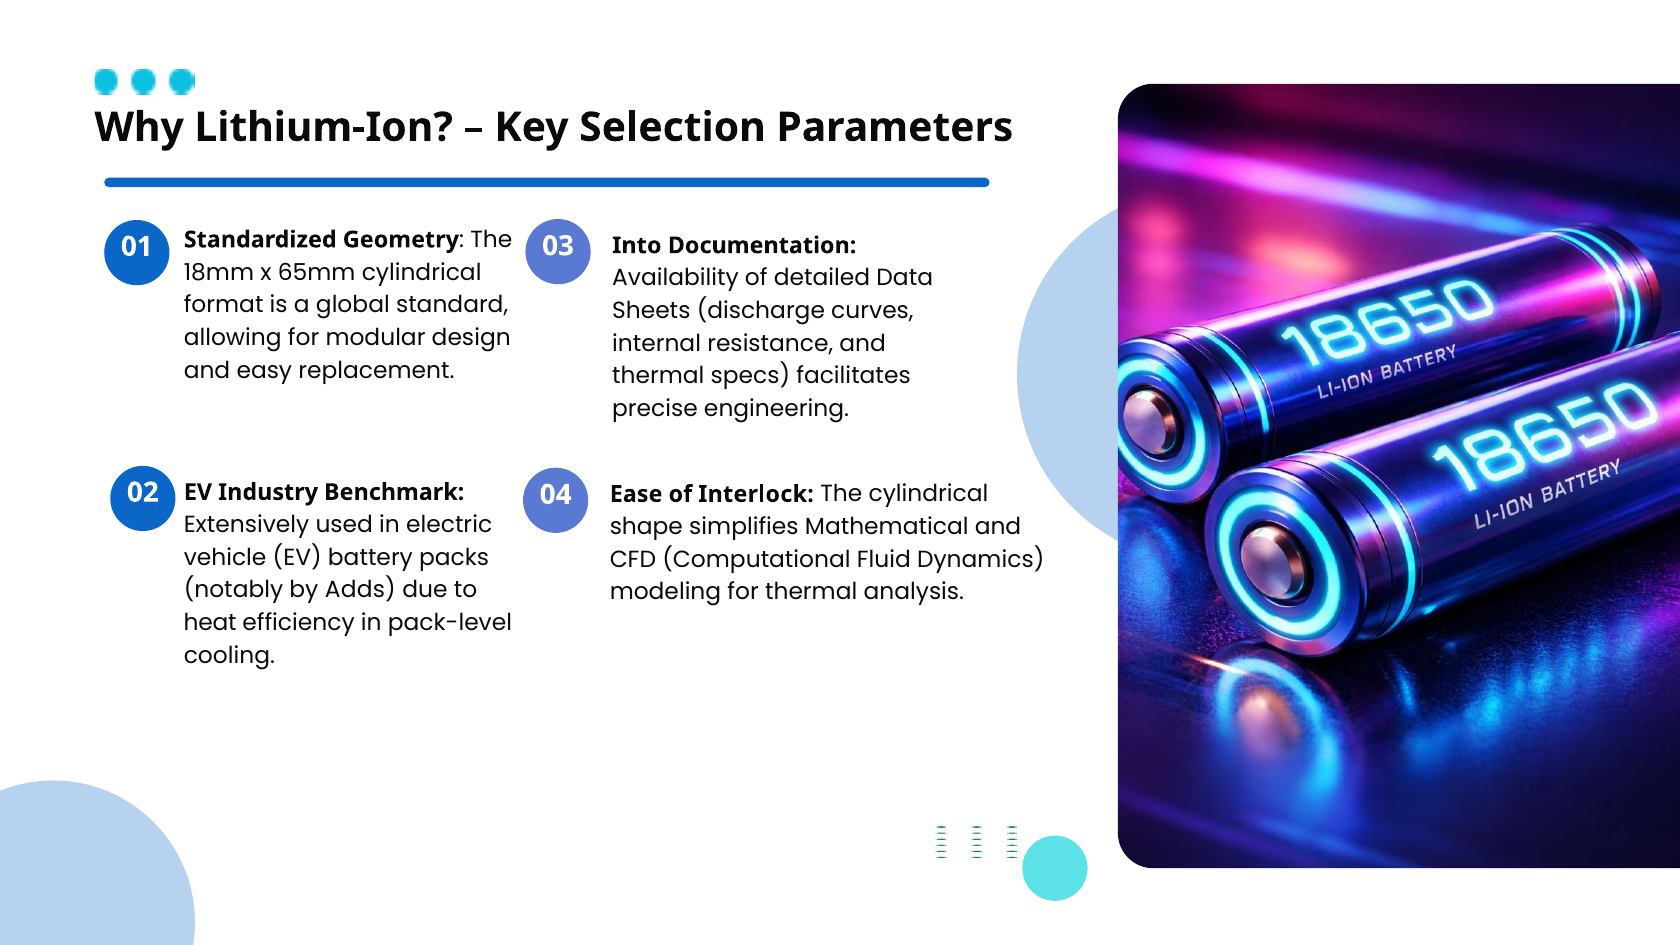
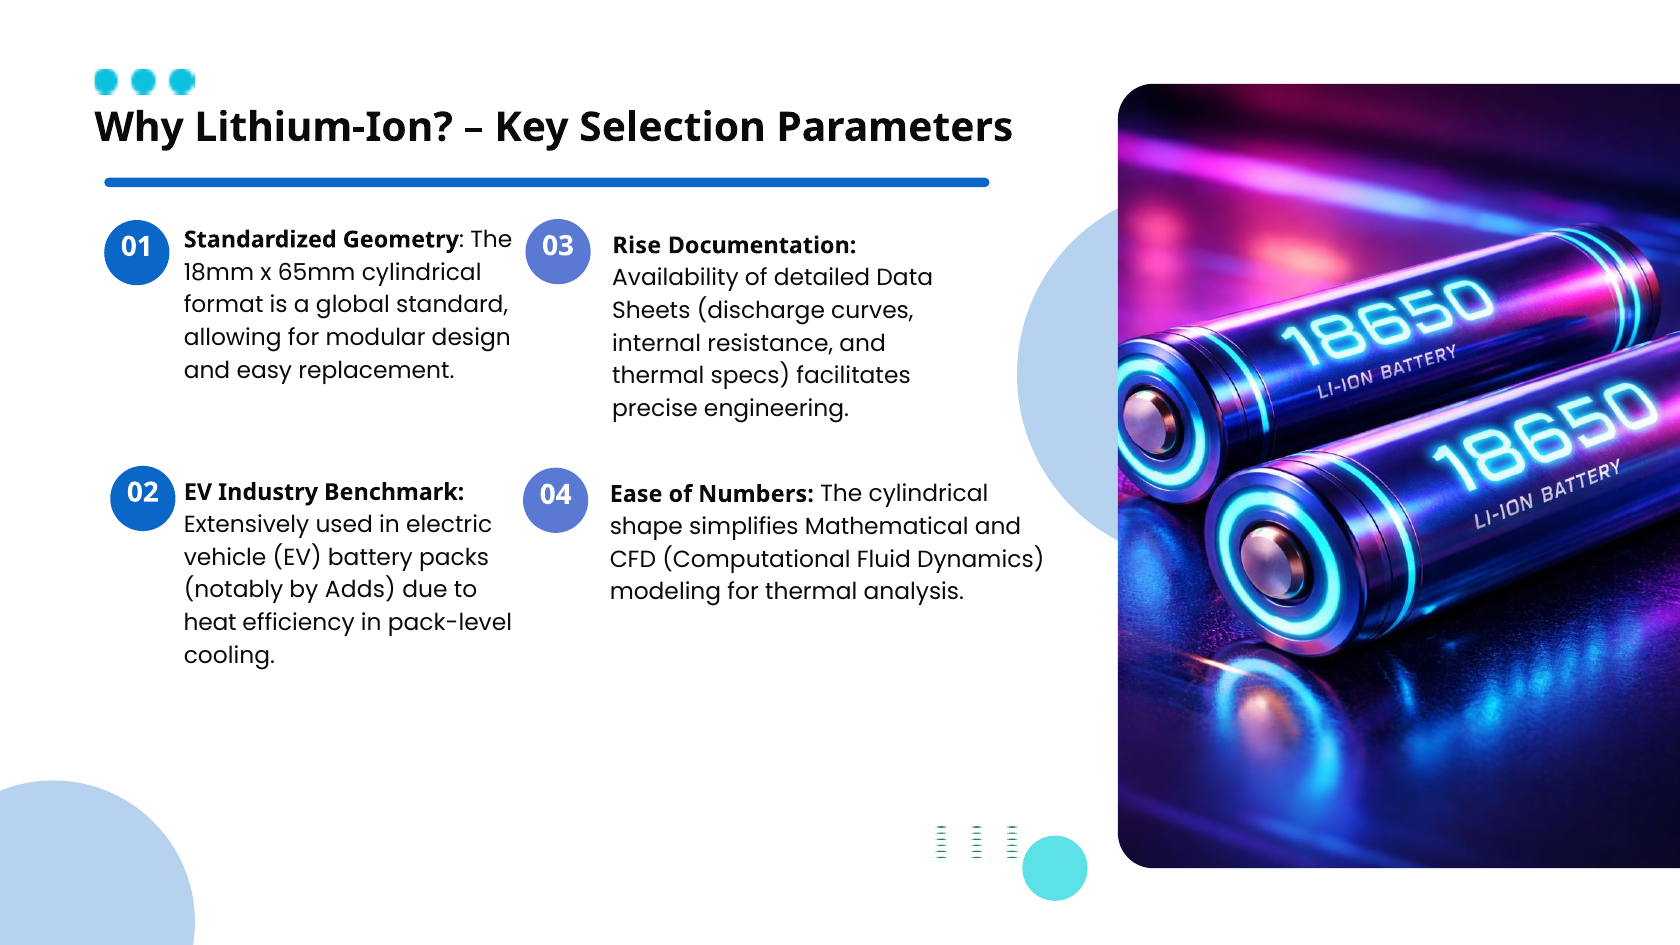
Into: Into -> Rise
Interlock: Interlock -> Numbers
